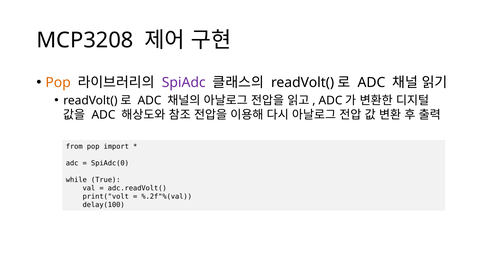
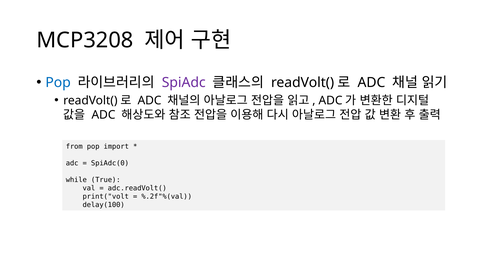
Pop at (58, 83) colour: orange -> blue
